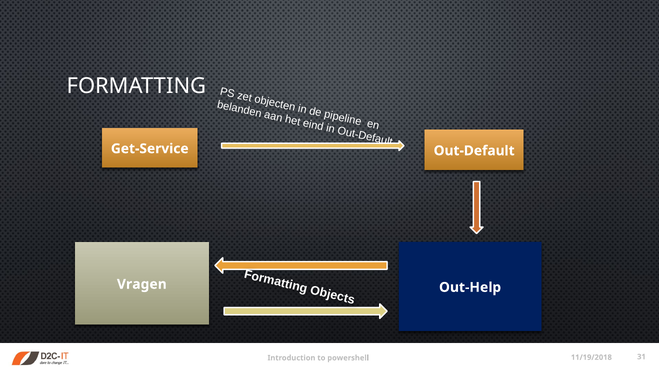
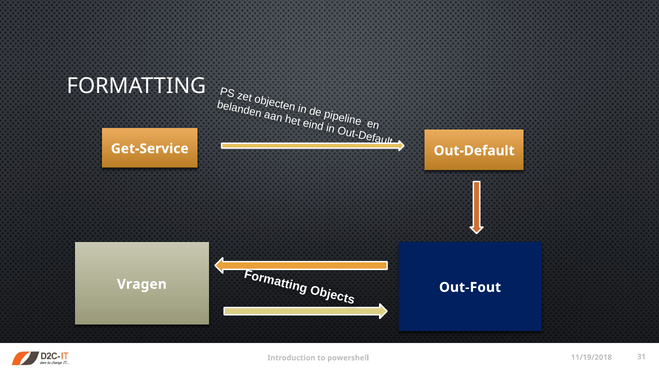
Out-Help: Out-Help -> Out-Fout
